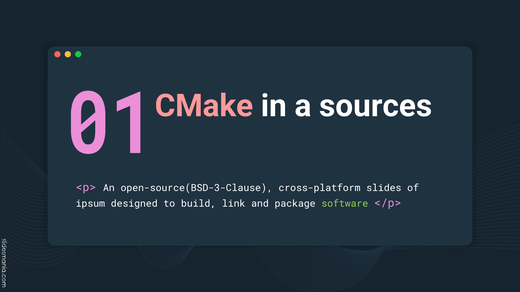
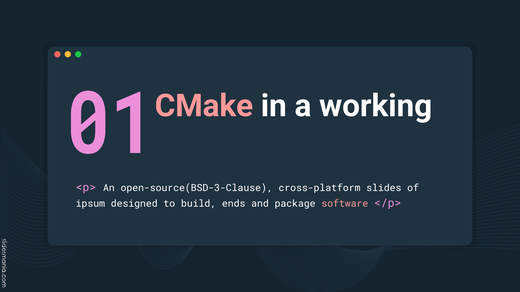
sources: sources -> working
link: link -> ends
software colour: light green -> pink
